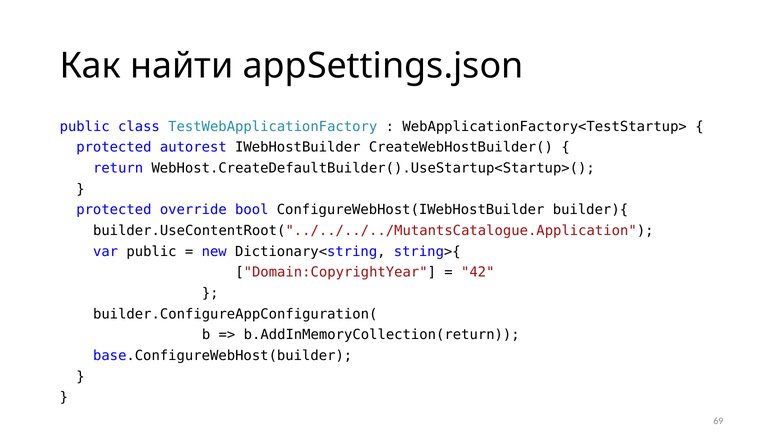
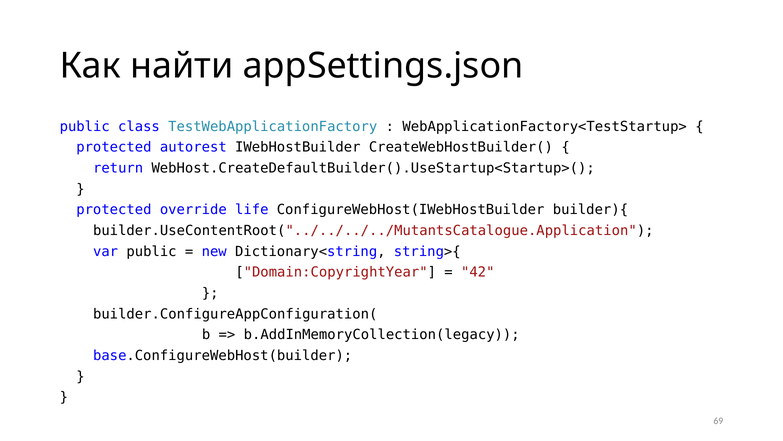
bool: bool -> life
b.AddInMemoryCollection(return: b.AddInMemoryCollection(return -> b.AddInMemoryCollection(legacy
